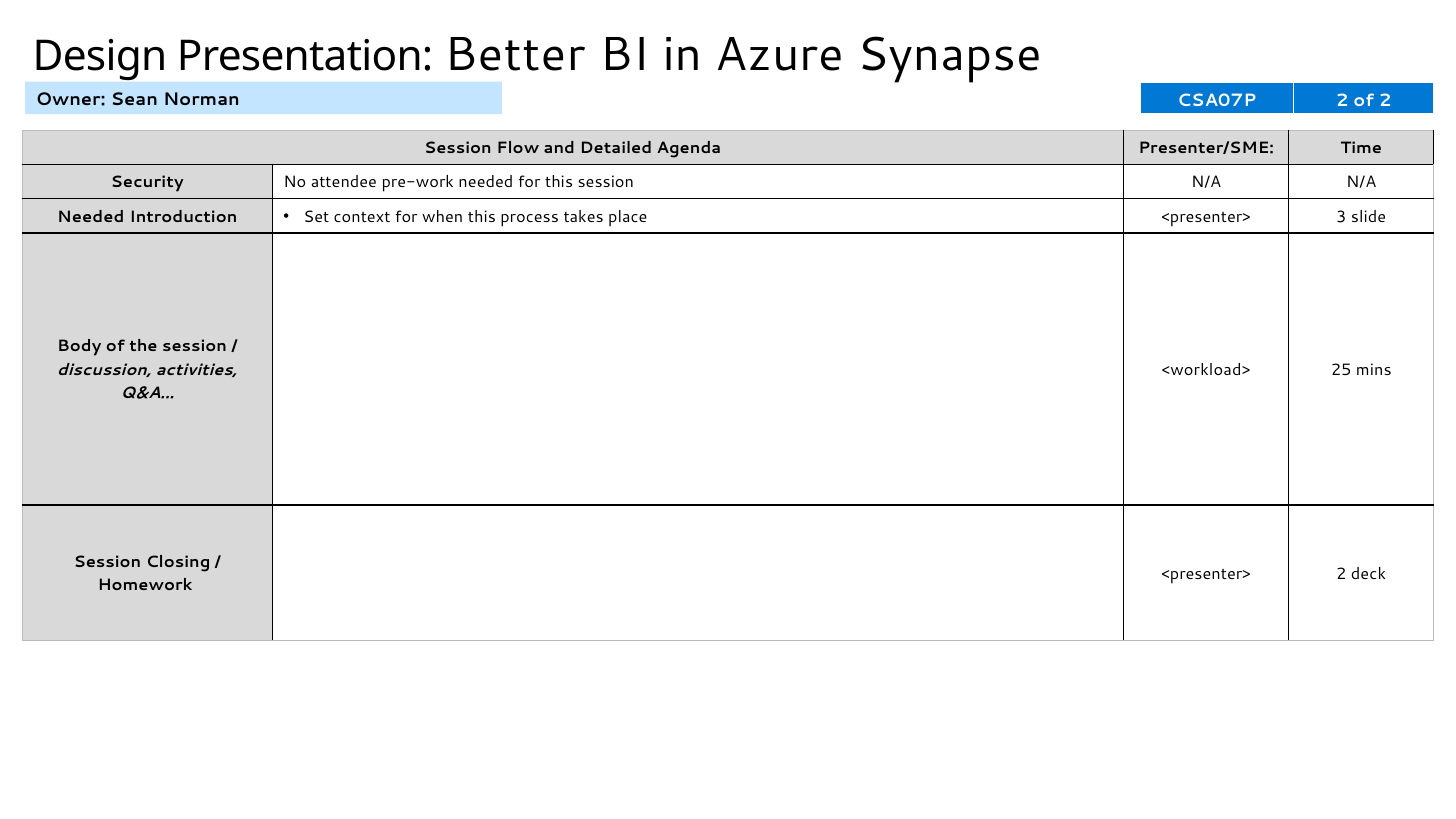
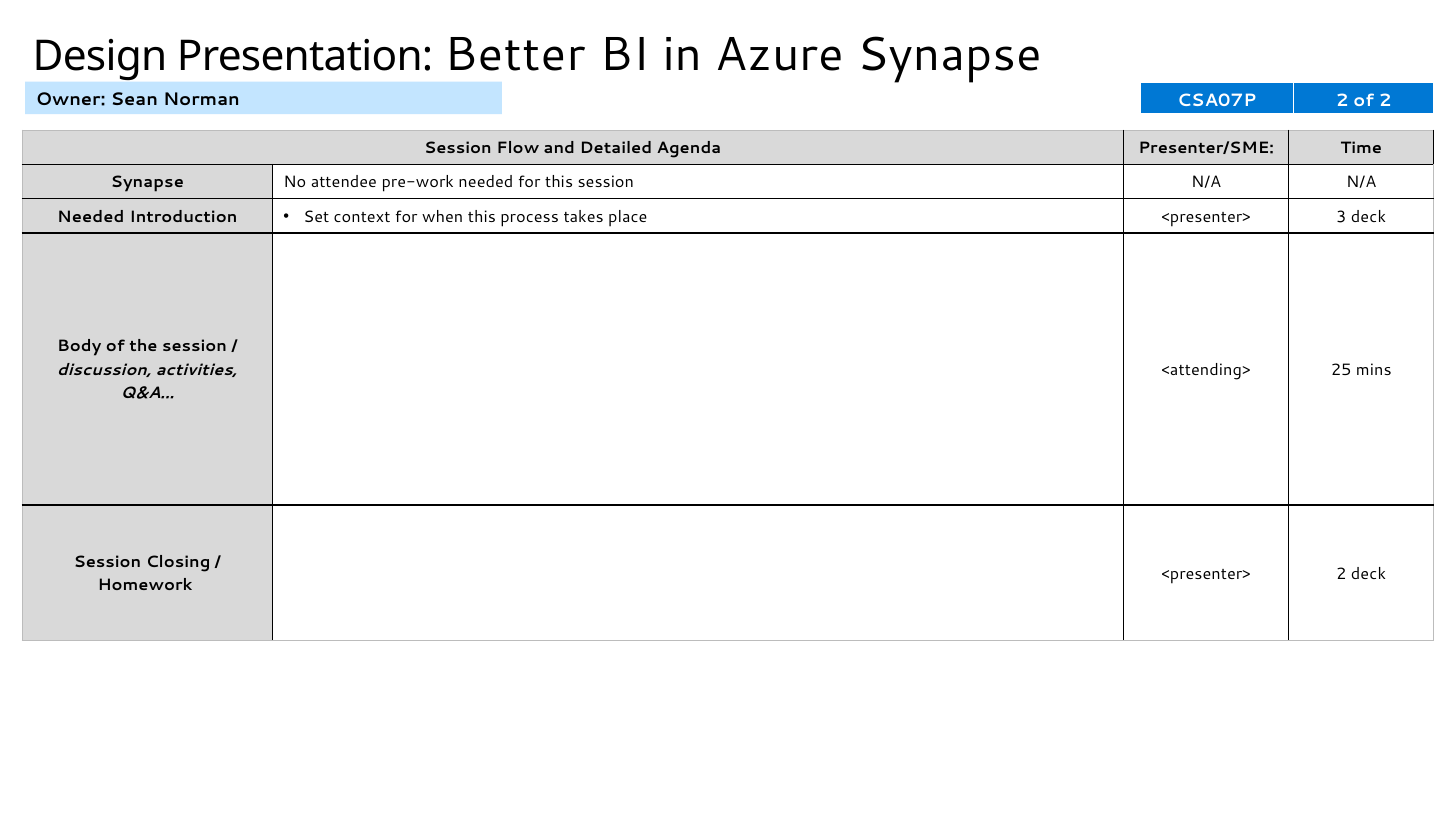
Security at (147, 183): Security -> Synapse
3 slide: slide -> deck
<workload>: <workload> -> <attending>
